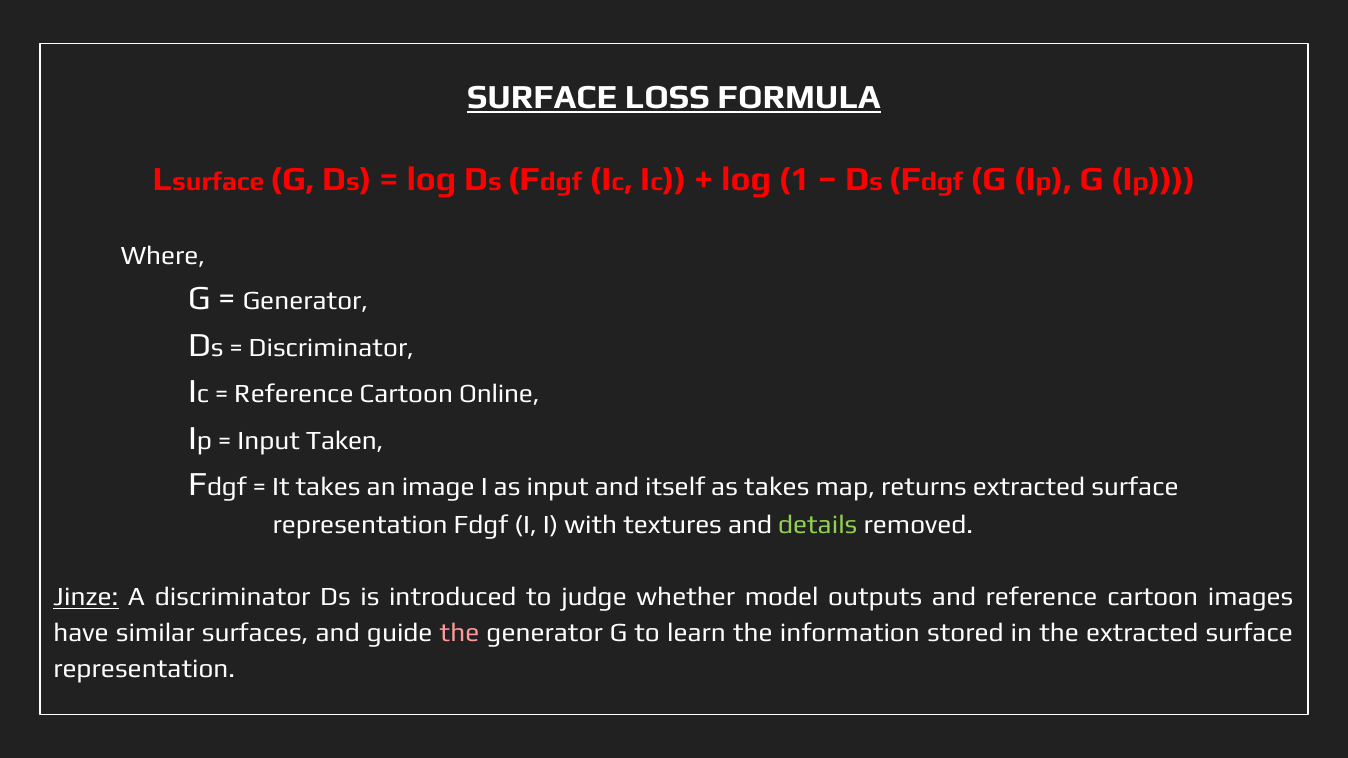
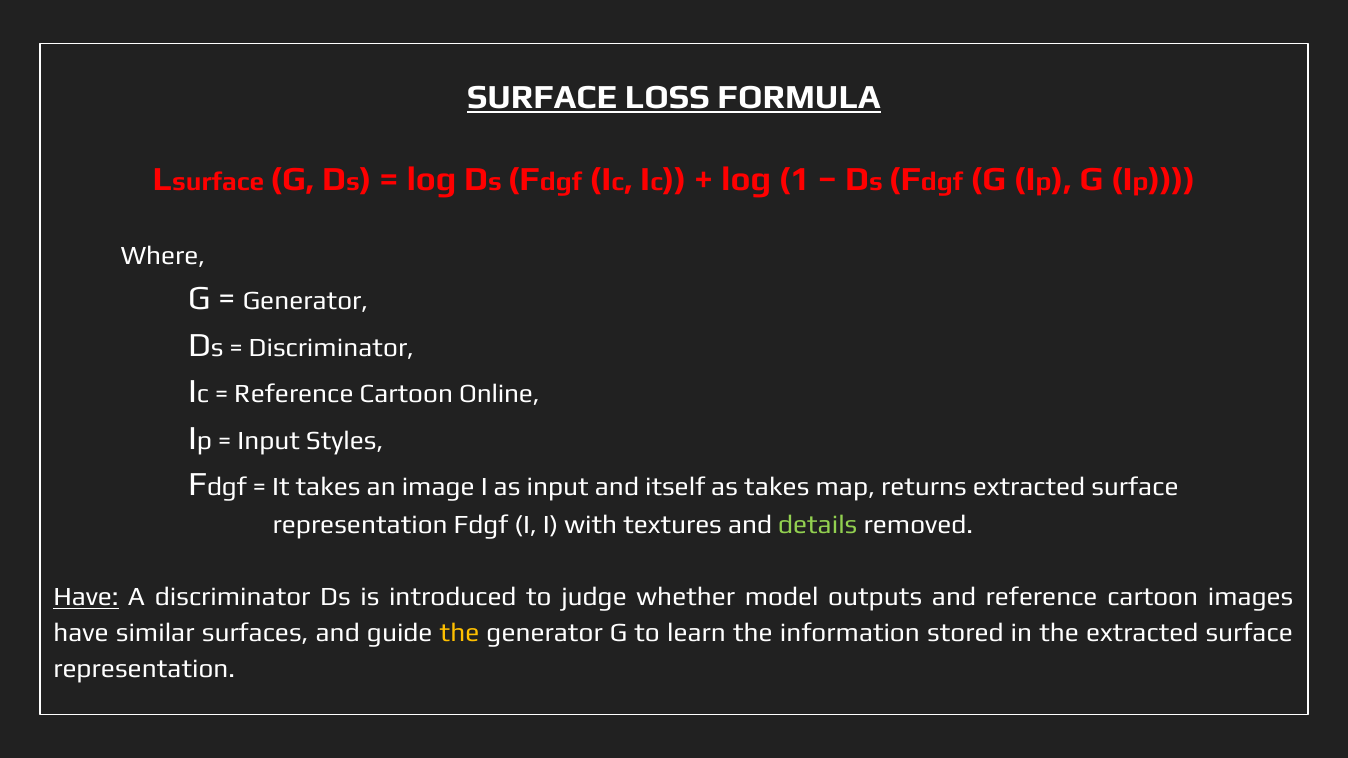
Taken: Taken -> Styles
Jinze at (86, 597): Jinze -> Have
the at (460, 633) colour: pink -> yellow
